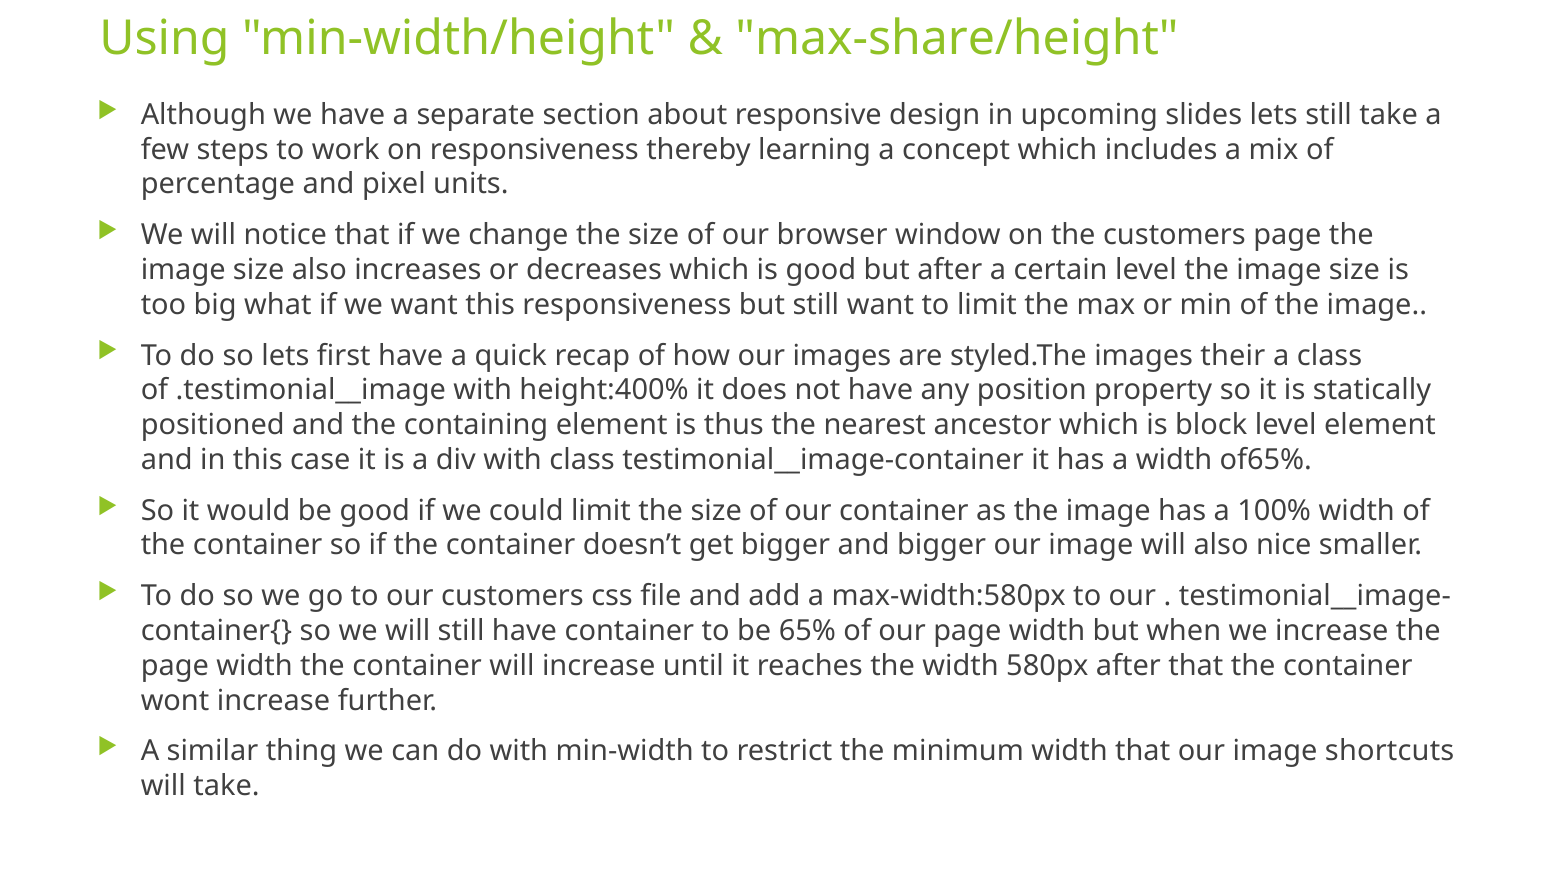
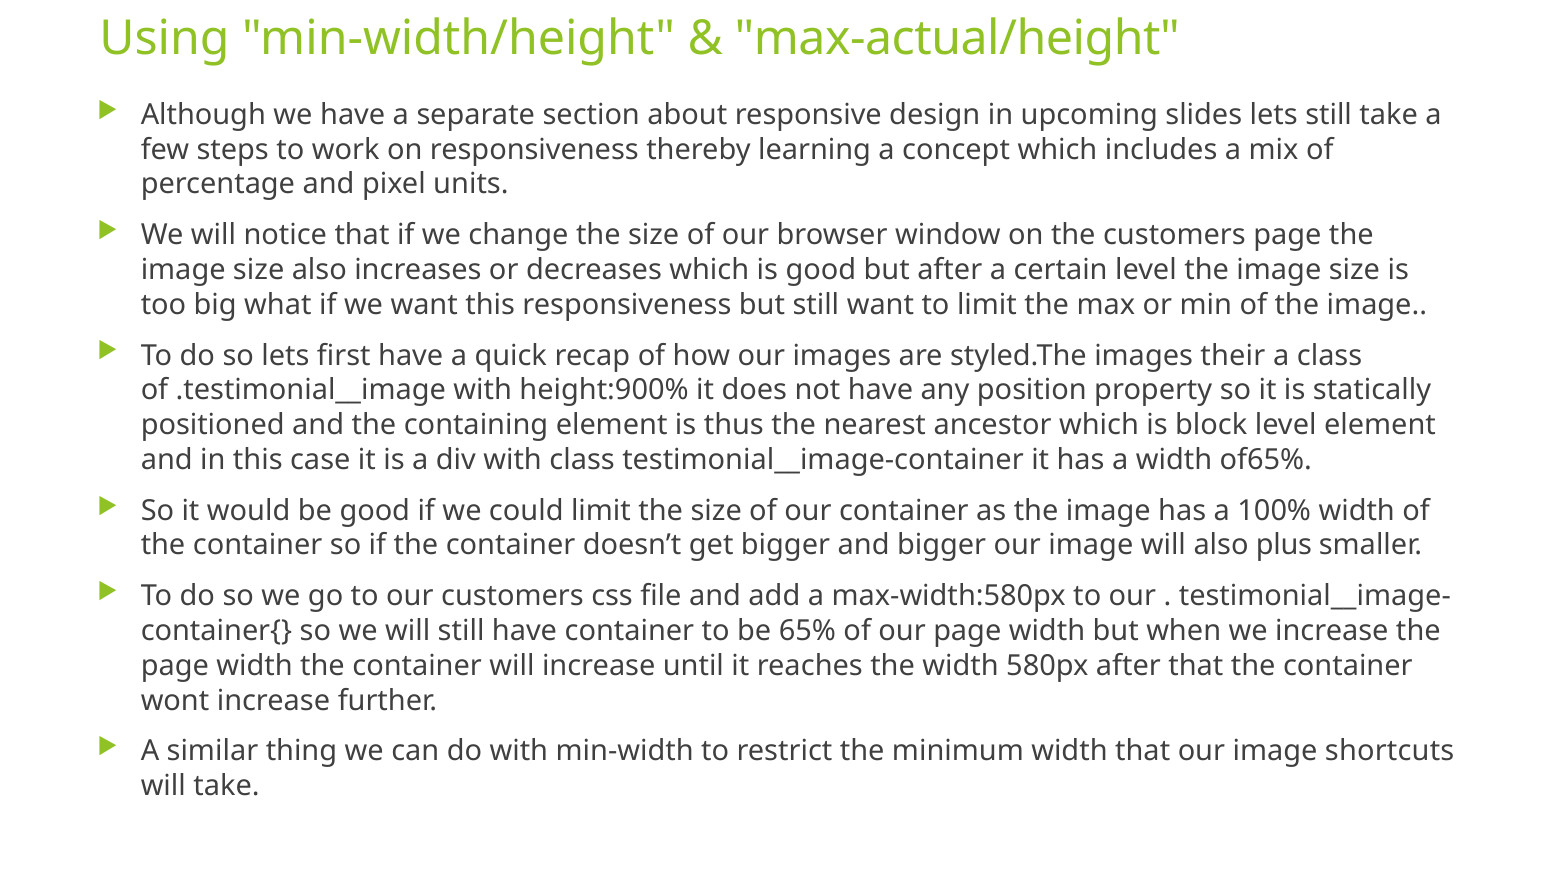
max-share/height: max-share/height -> max-actual/height
height:400%: height:400% -> height:900%
nice: nice -> plus
